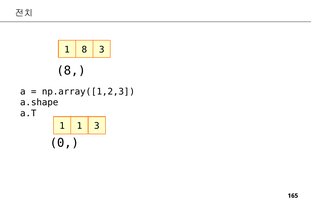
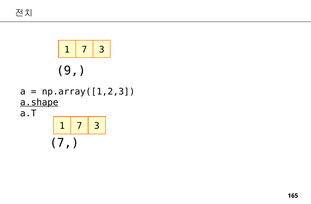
8 at (84, 50): 8 -> 7
8 at (71, 71): 8 -> 9
a.shape underline: none -> present
1 at (79, 126): 1 -> 7
0 at (64, 143): 0 -> 7
